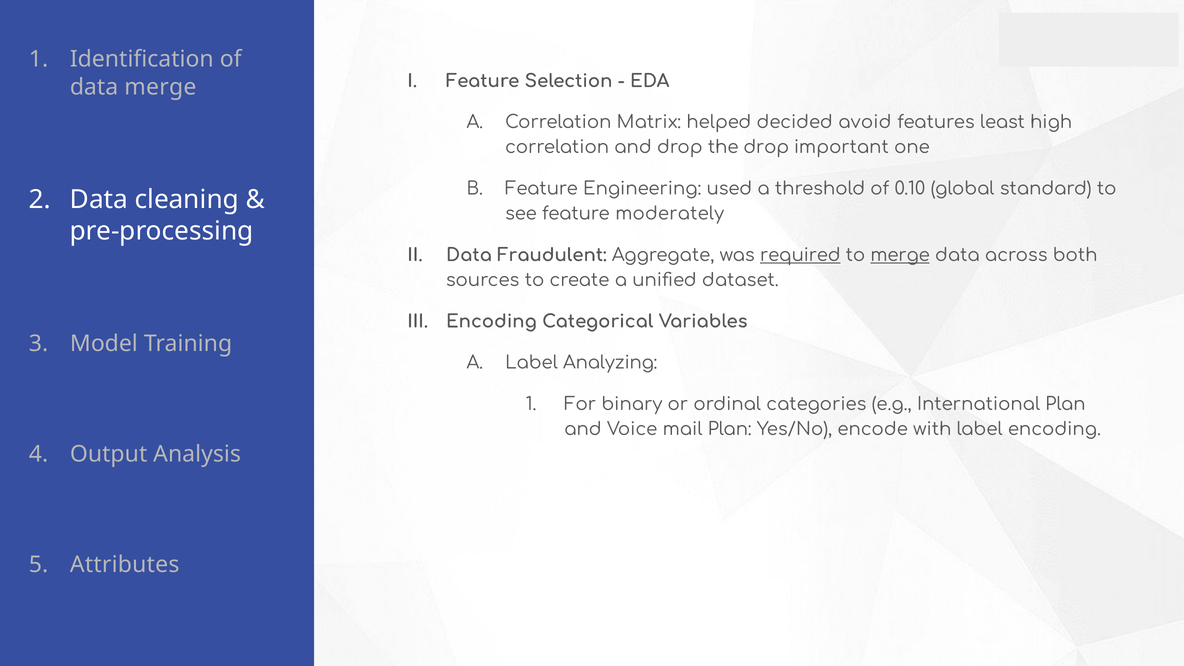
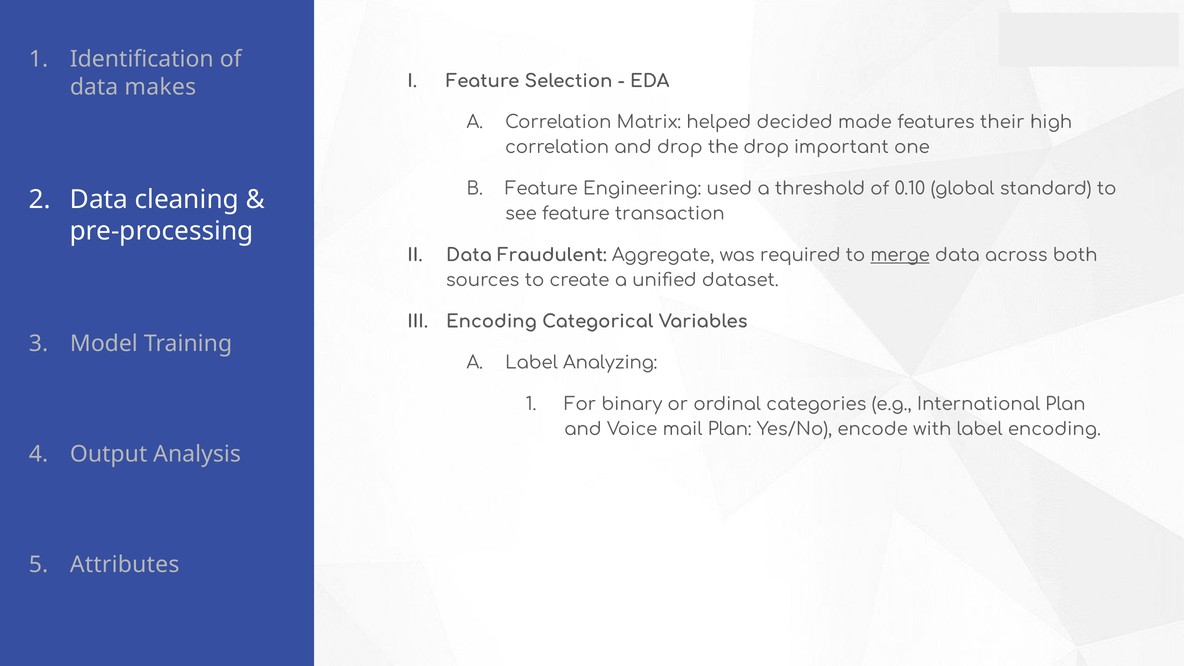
data merge: merge -> makes
avoid: avoid -> made
least: least -> their
moderately: moderately -> transaction
required underline: present -> none
